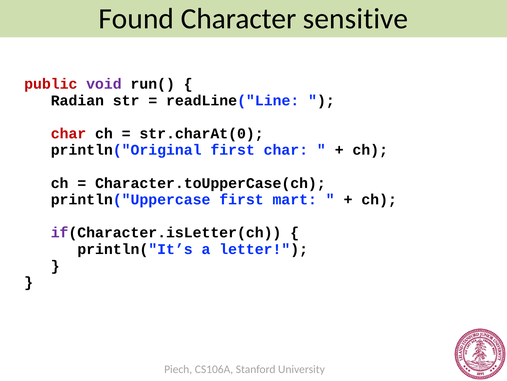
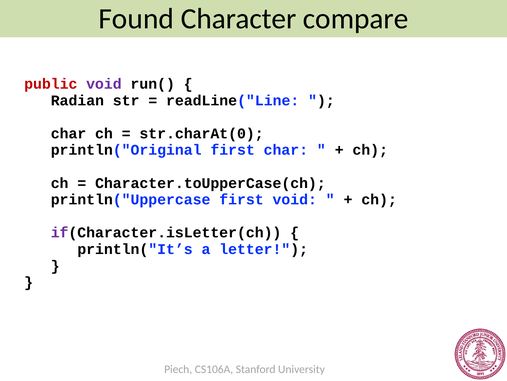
sensitive: sensitive -> compare
char at (69, 133) colour: red -> black
first mart: mart -> void
